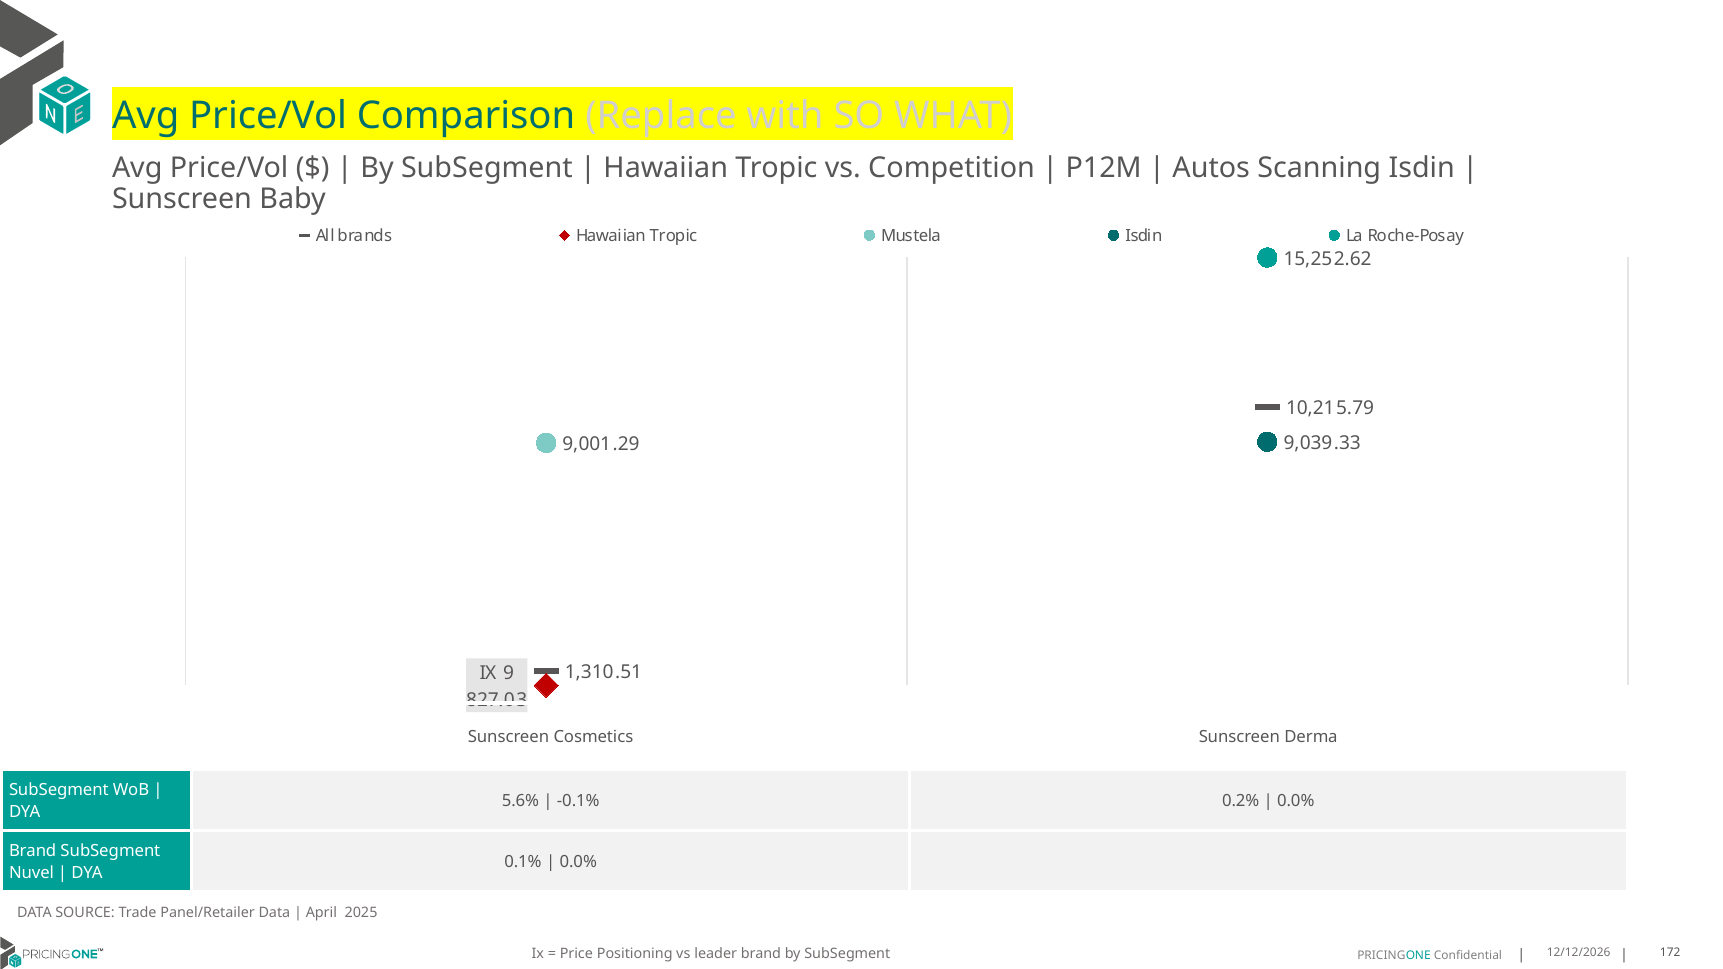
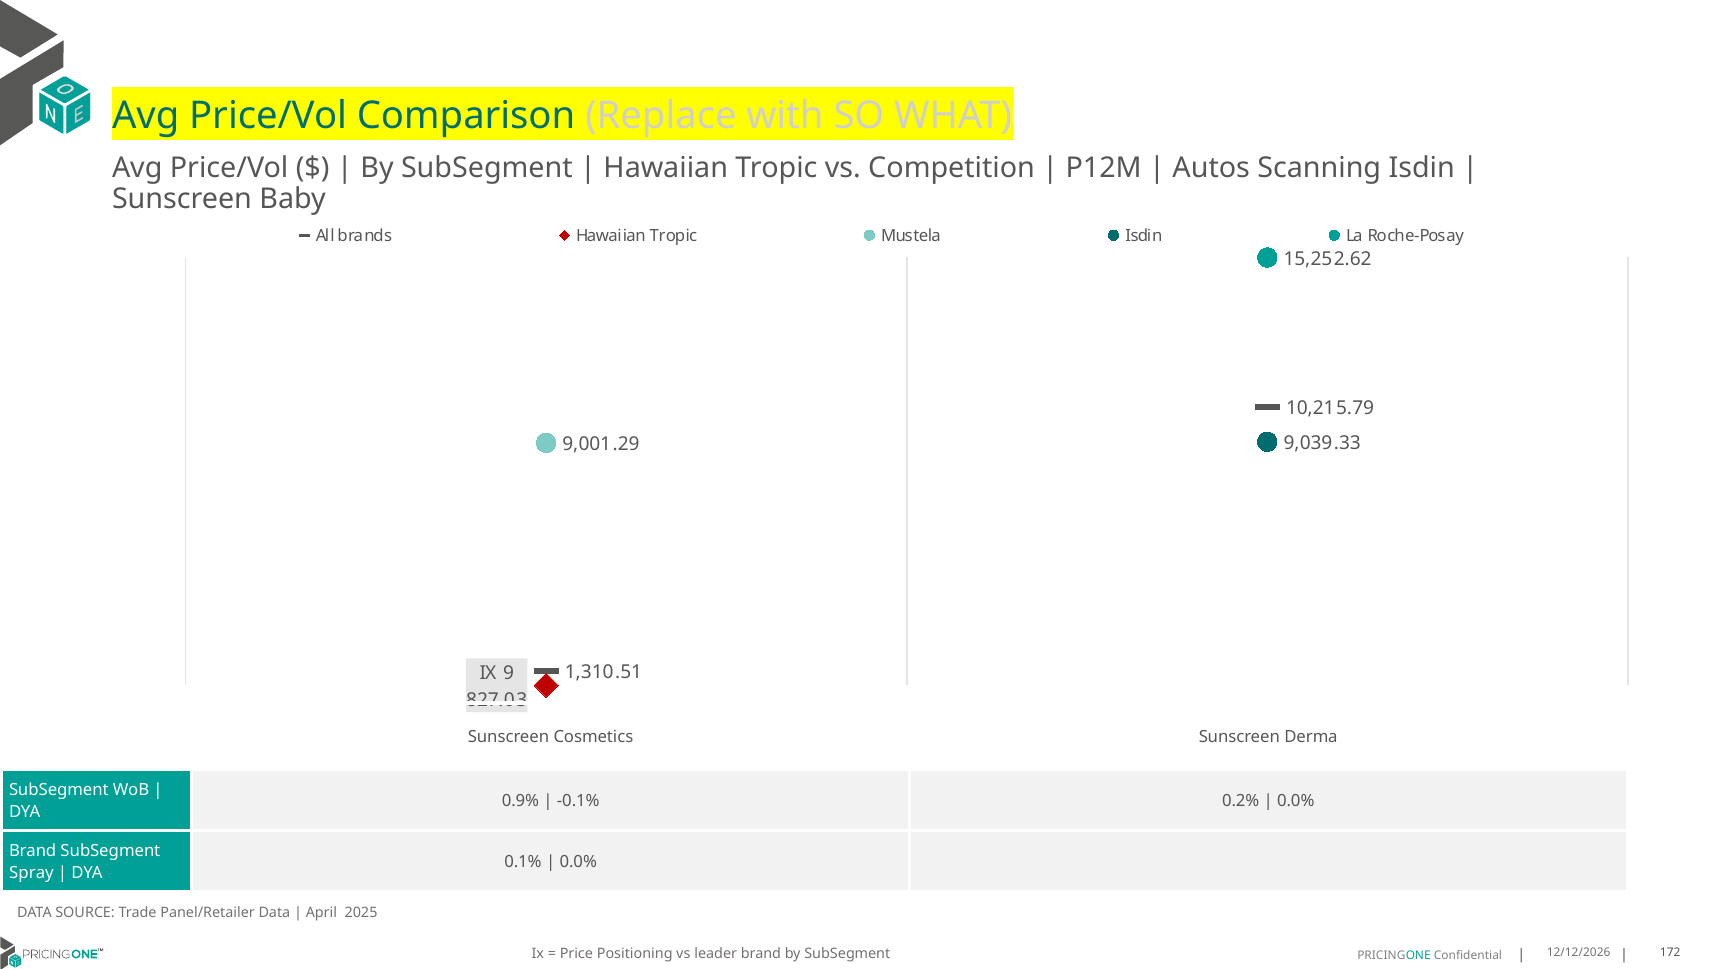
5.6%: 5.6% -> 0.9%
Nuvel: Nuvel -> Spray
